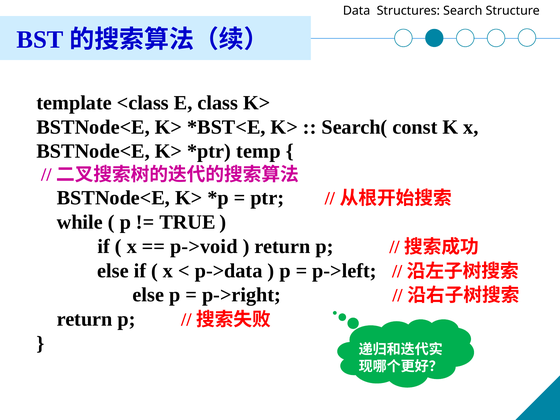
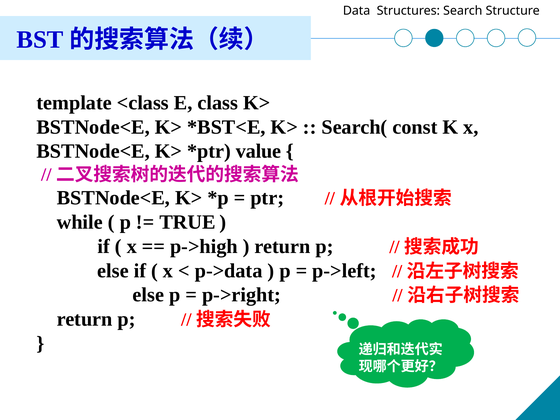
temp: temp -> value
p->void: p->void -> p->high
